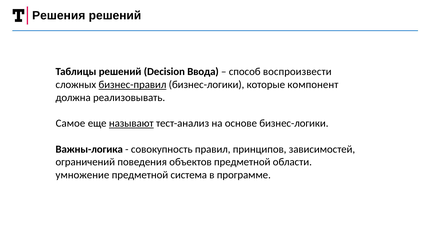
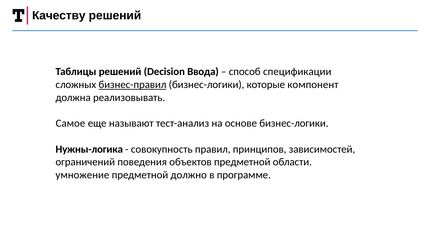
Решения: Решения -> Качеству
воспроизвести: воспроизвести -> спецификации
называют underline: present -> none
Важны-логика: Важны-логика -> Нужны-логика
система: система -> должно
